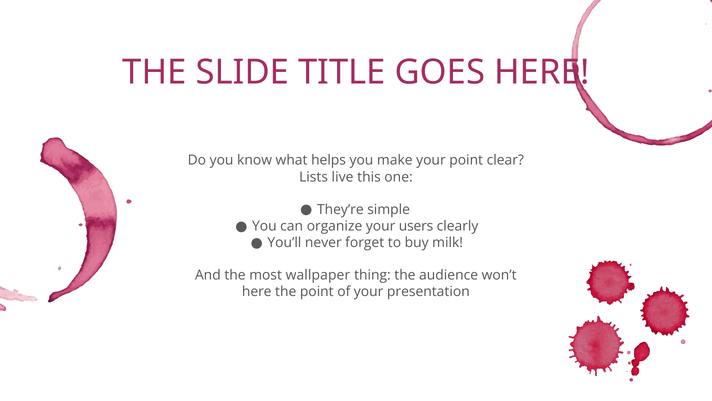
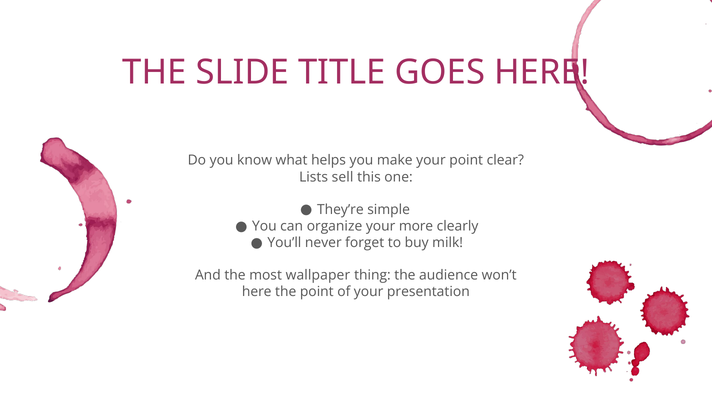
live: live -> sell
users: users -> more
